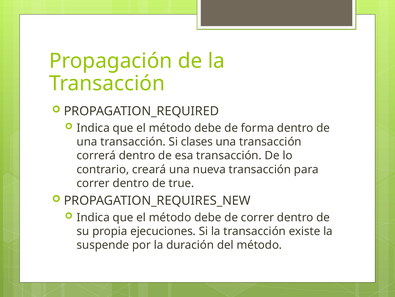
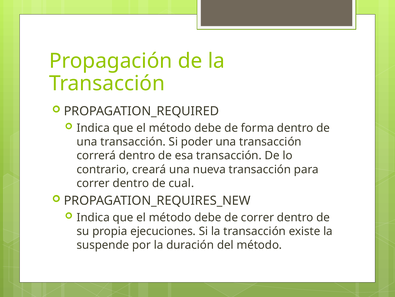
clases: clases -> poder
true: true -> cual
